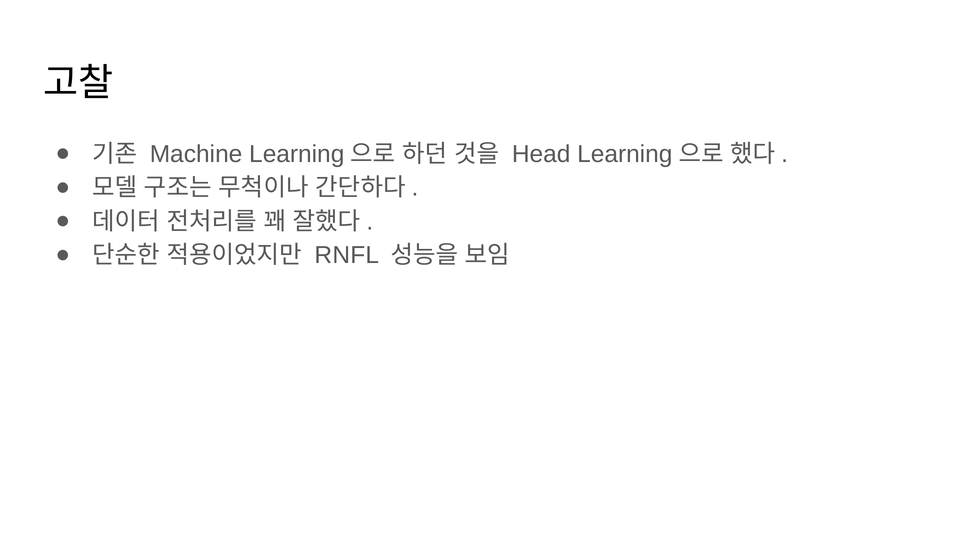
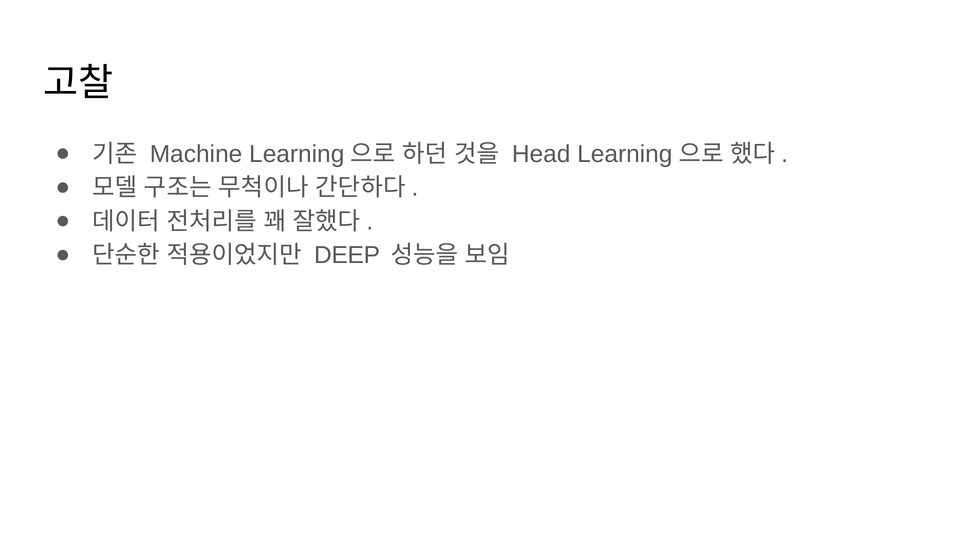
RNFL: RNFL -> DEEP
